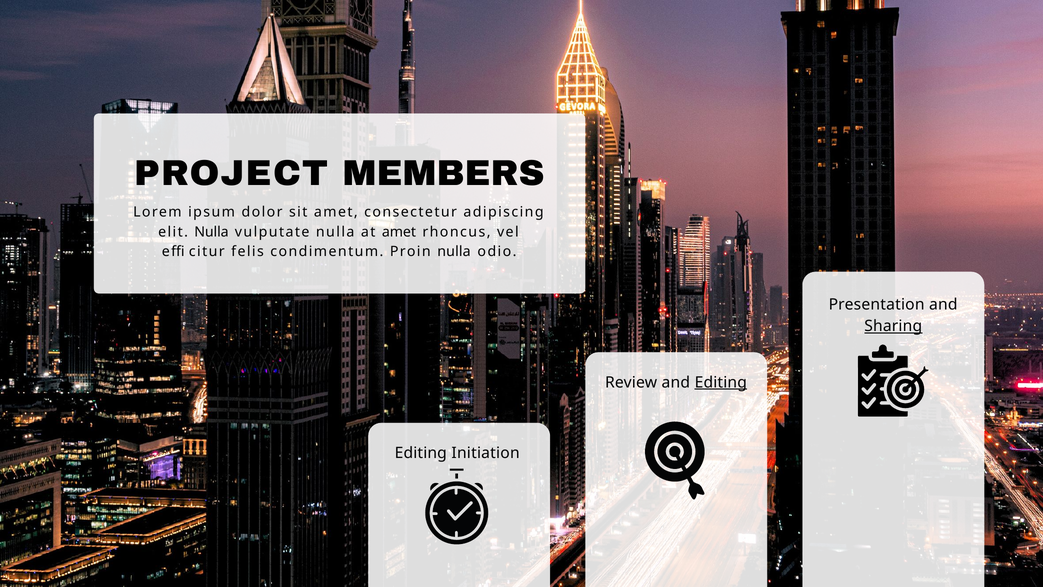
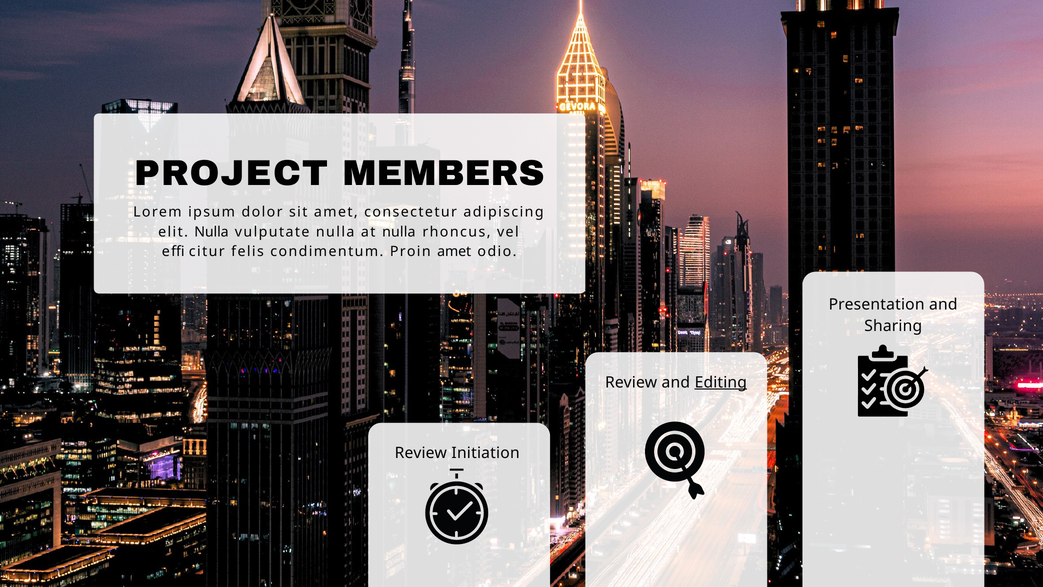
at amet: amet -> nulla
Proin nulla: nulla -> amet
Sharing underline: present -> none
Editing at (421, 453): Editing -> Review
